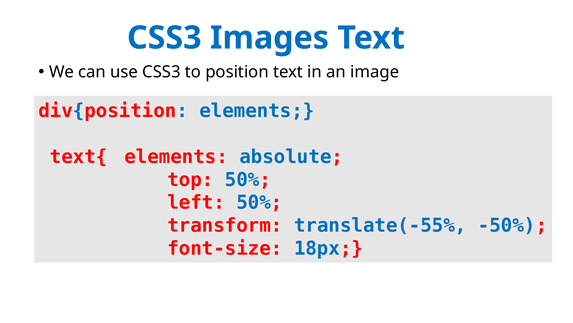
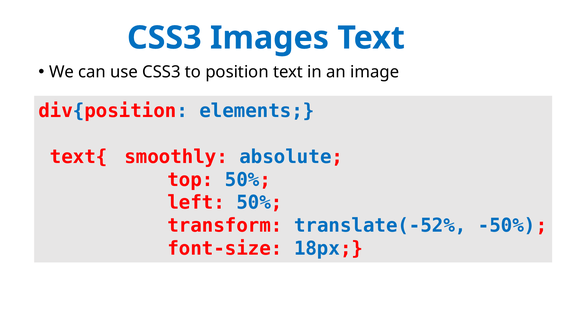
text{ elements: elements -> smoothly
translate(-55%: translate(-55% -> translate(-52%
